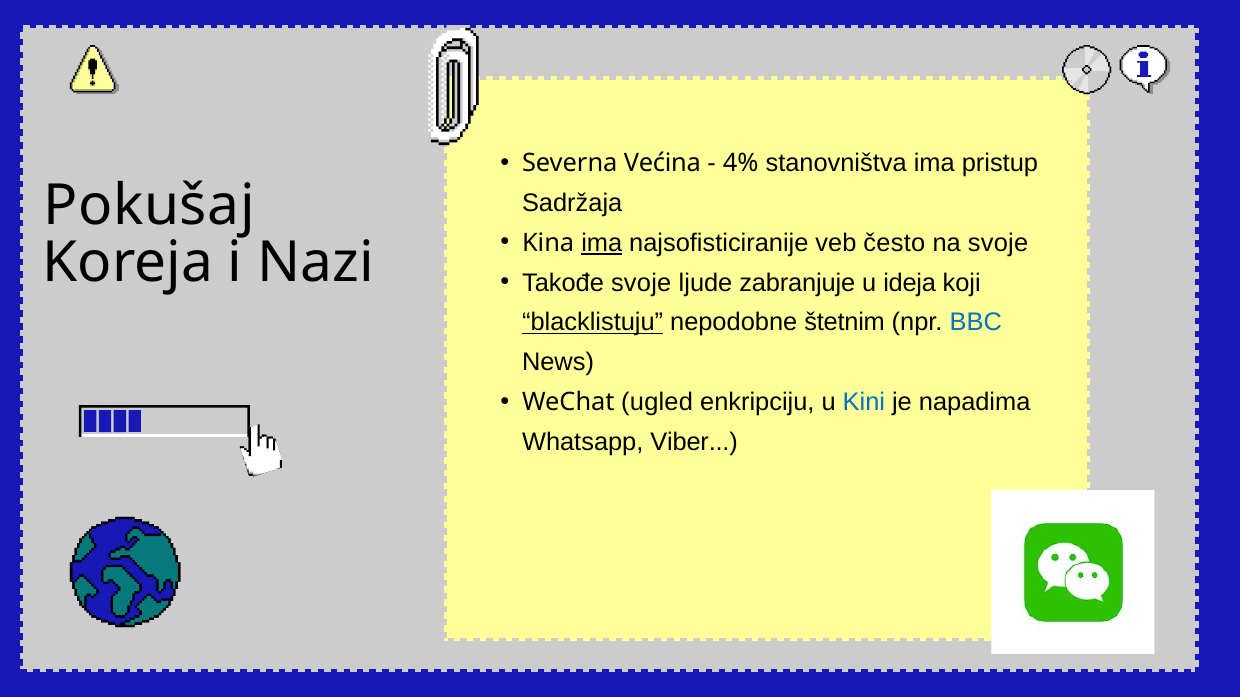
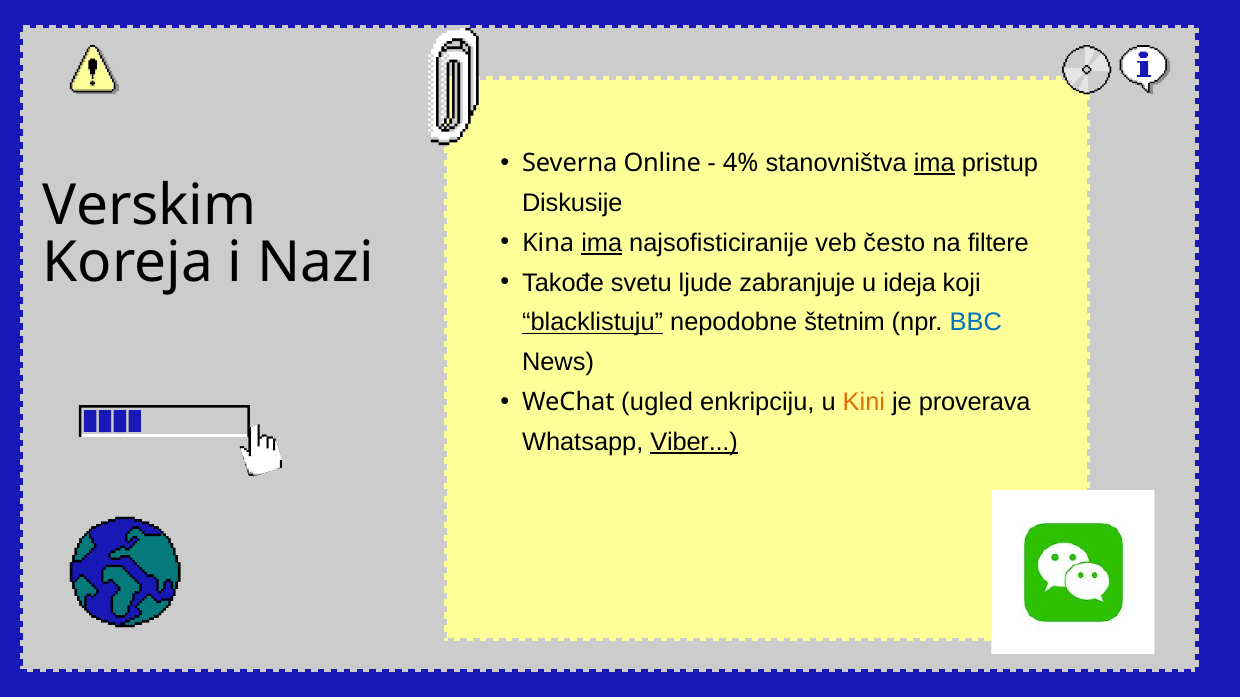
Većina: Većina -> Online
ima at (934, 163) underline: none -> present
Pokušaj: Pokušaj -> Verskim
Sadržaja: Sadržaja -> Diskusije
na svoje: svoje -> filtere
Takođe svoje: svoje -> svetu
Kini colour: blue -> orange
napadima: napadima -> proverava
Viber underline: none -> present
